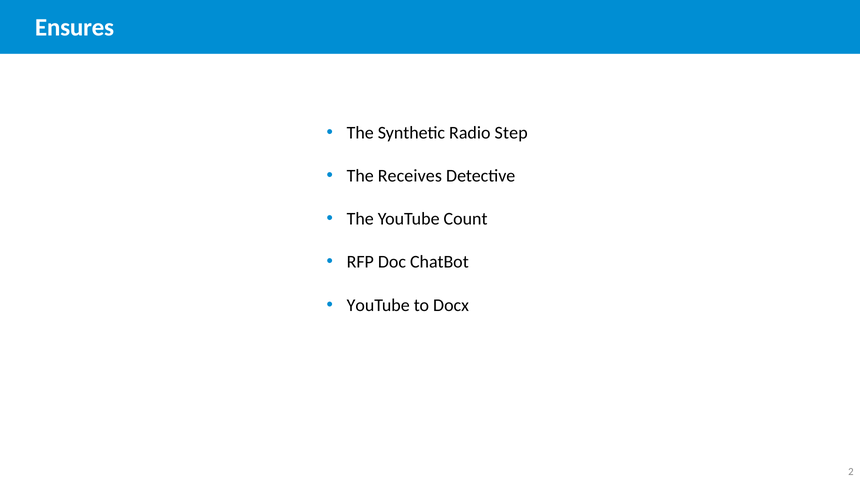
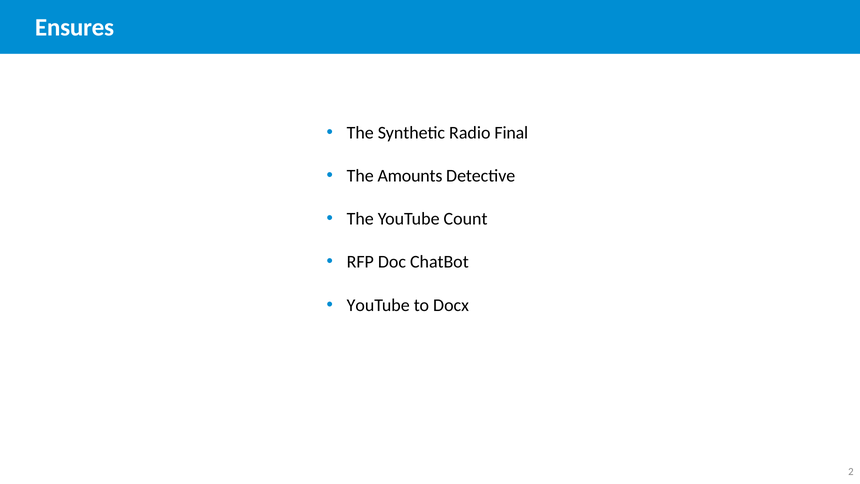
Step: Step -> Final
Receives: Receives -> Amounts
